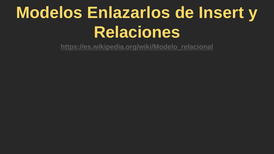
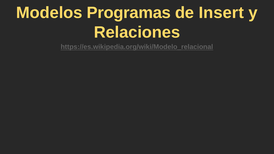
Enlazarlos: Enlazarlos -> Programas
